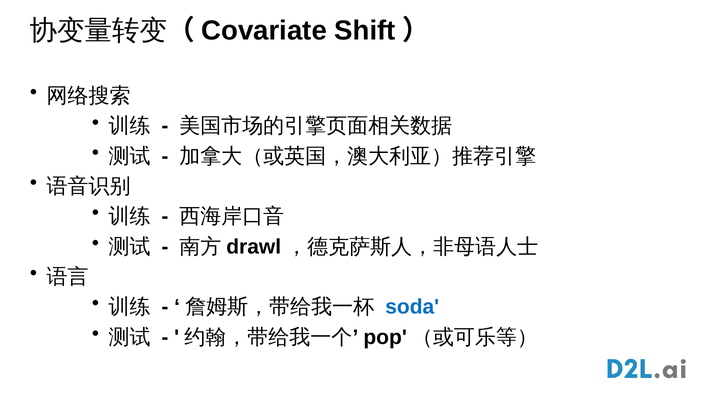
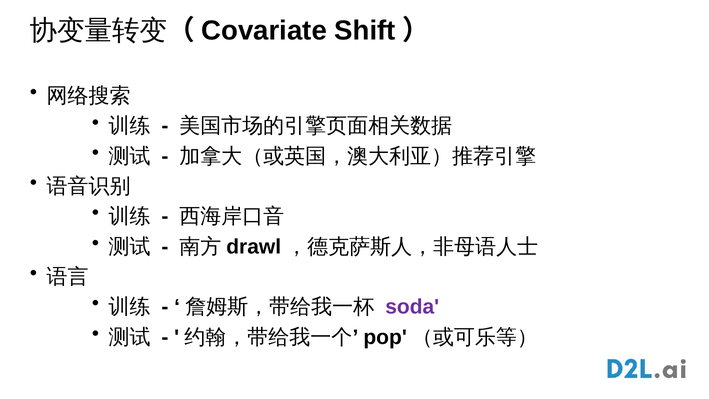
soda colour: blue -> purple
